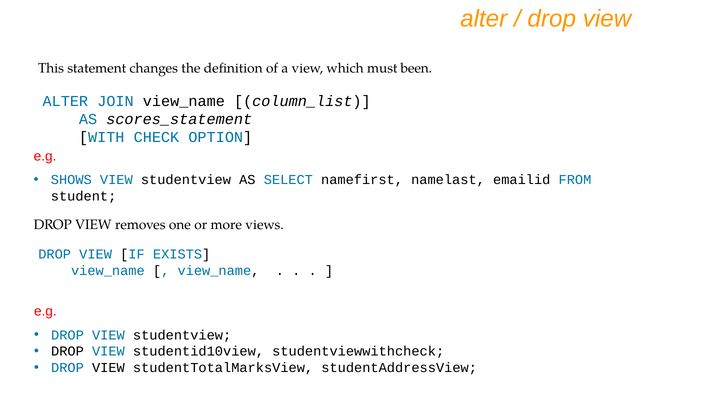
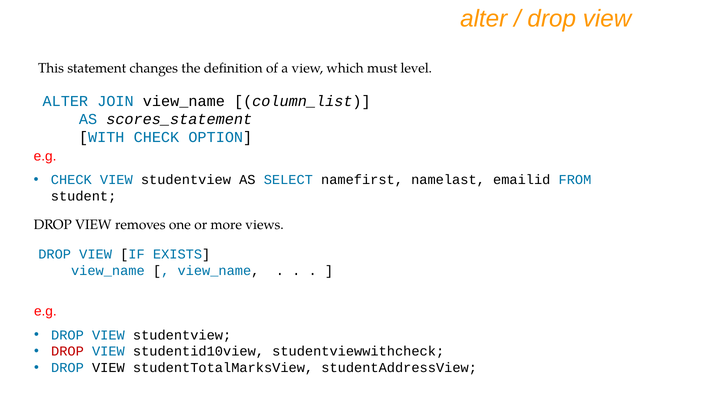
been: been -> level
SHOWS at (71, 180): SHOWS -> CHECK
DROP at (67, 352) colour: black -> red
